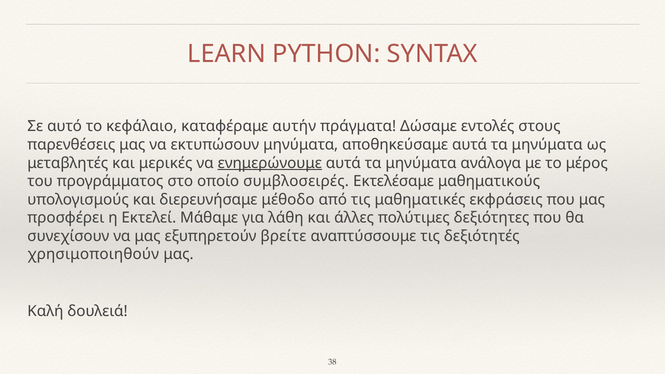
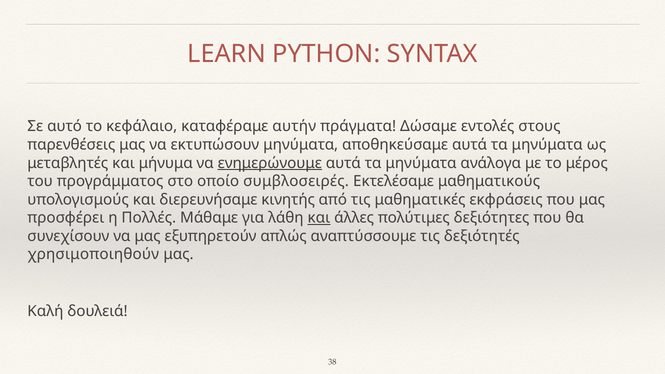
μερικές: μερικές -> μήνυμα
μέθοδο: μέθοδο -> κινητής
Εκτελεί: Εκτελεί -> Πολλές
και at (319, 218) underline: none -> present
βρείτε: βρείτε -> απλώς
